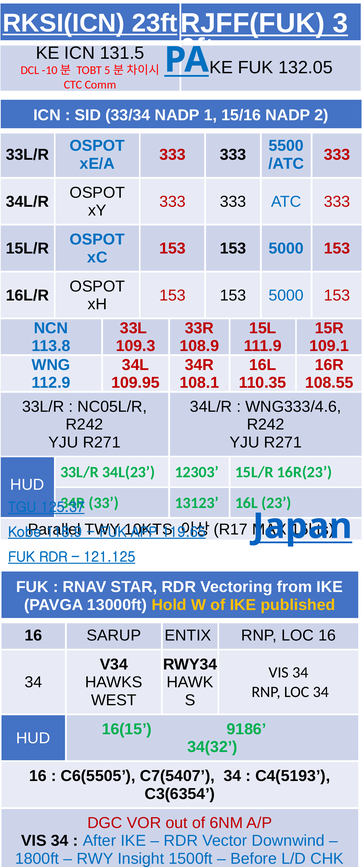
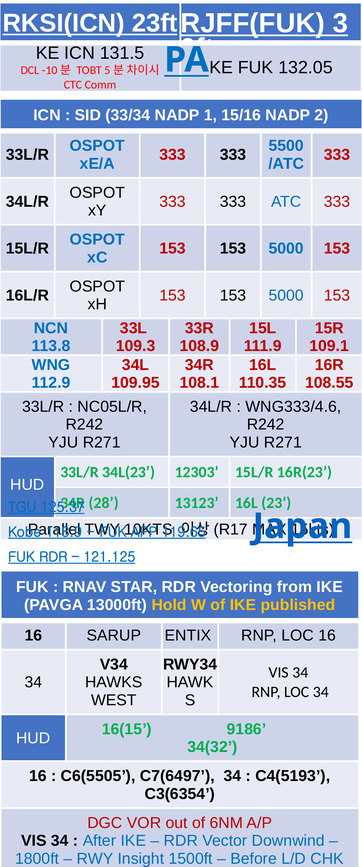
33: 33 -> 28
C7(5407: C7(5407 -> C7(6497
